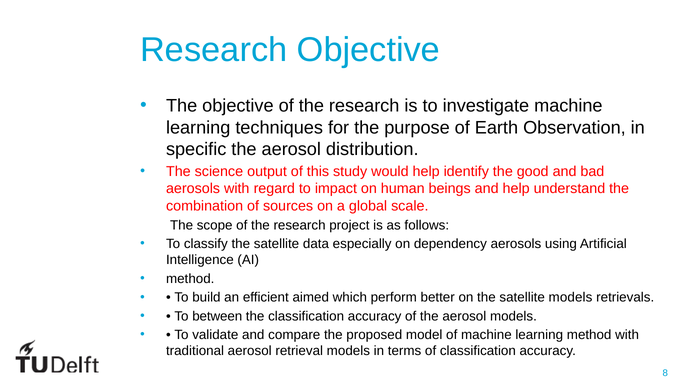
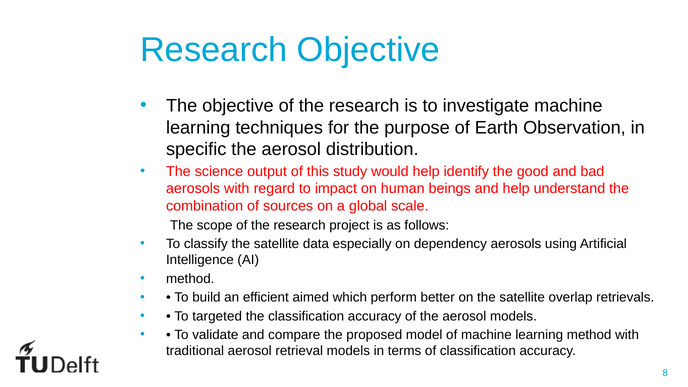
satellite models: models -> overlap
between: between -> targeted
